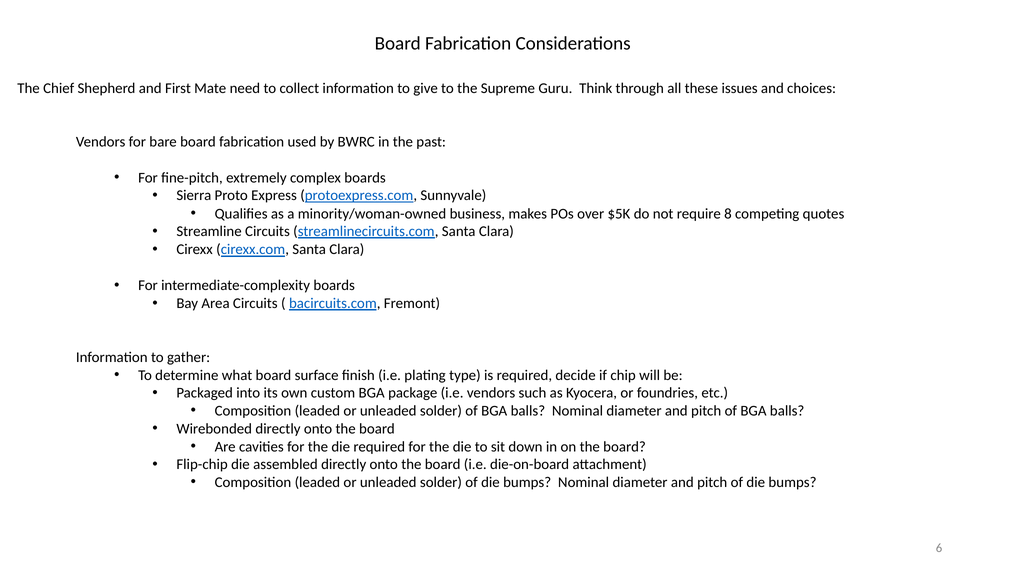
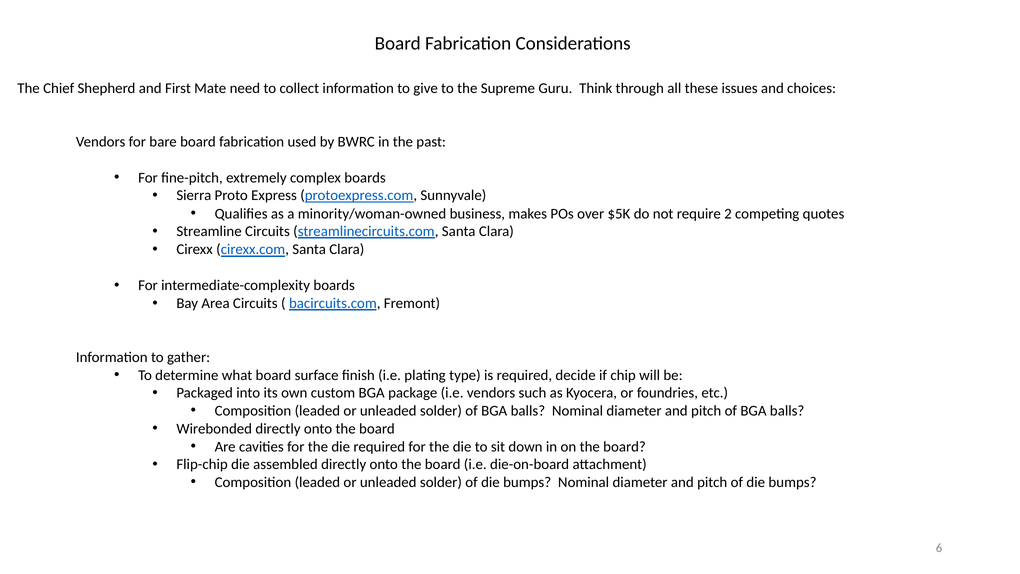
8: 8 -> 2
